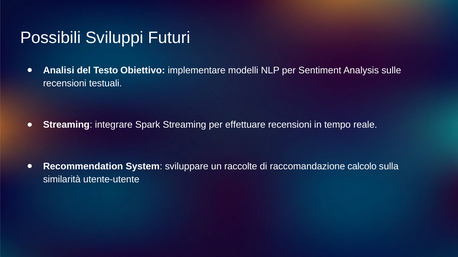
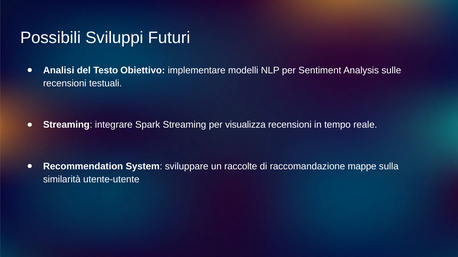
effettuare: effettuare -> visualizza
calcolo: calcolo -> mappe
